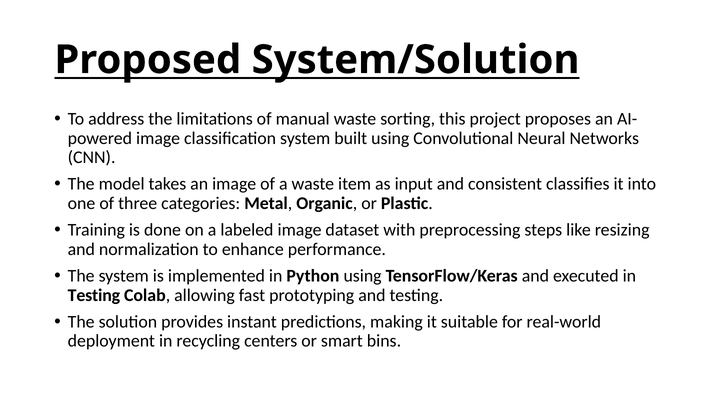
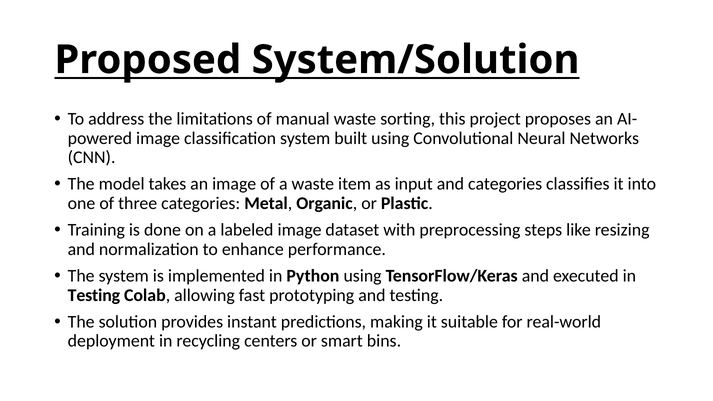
and consistent: consistent -> categories
